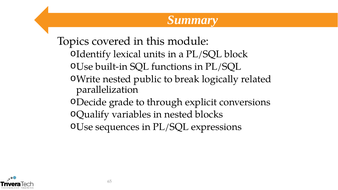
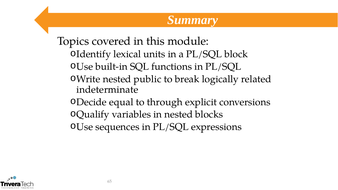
parallelization: parallelization -> indeterminate
grade: grade -> equal
